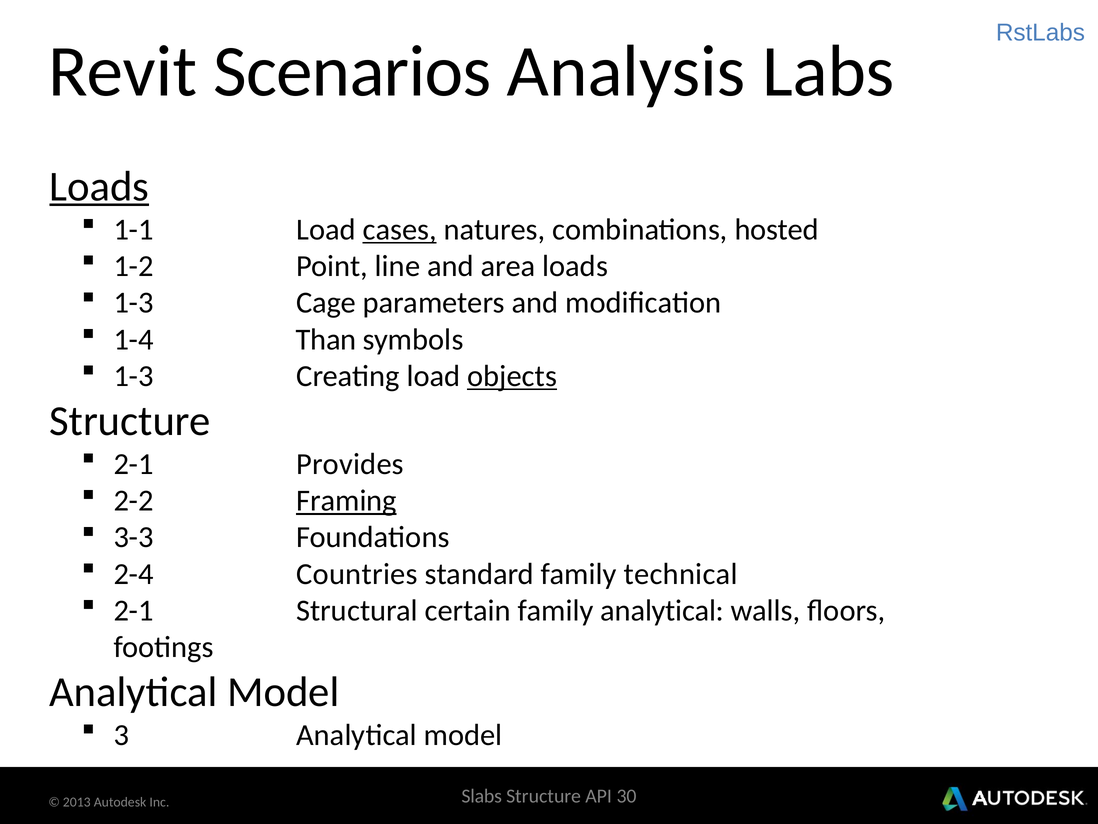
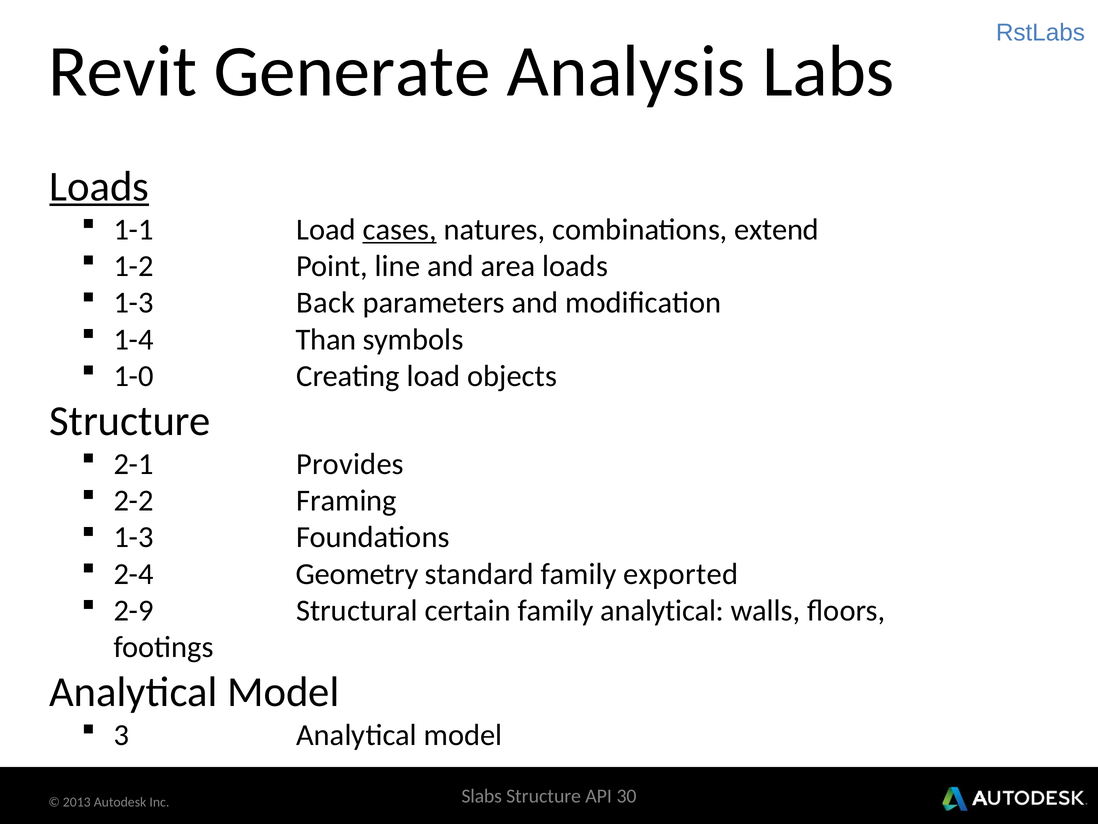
Scenarios: Scenarios -> Generate
hosted: hosted -> extend
Cage: Cage -> Back
1-3 at (134, 376): 1-3 -> 1-0
objects underline: present -> none
Framing underline: present -> none
3-3 at (134, 537): 3-3 -> 1-3
Countries: Countries -> Geometry
technical: technical -> exported
2-1 at (134, 610): 2-1 -> 2-9
